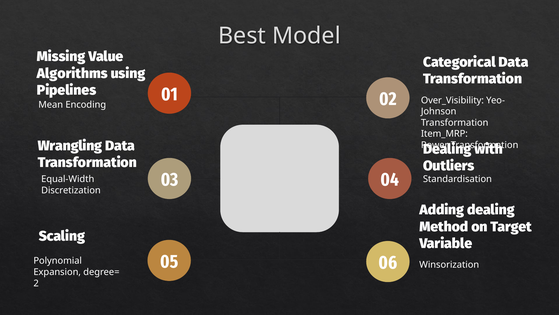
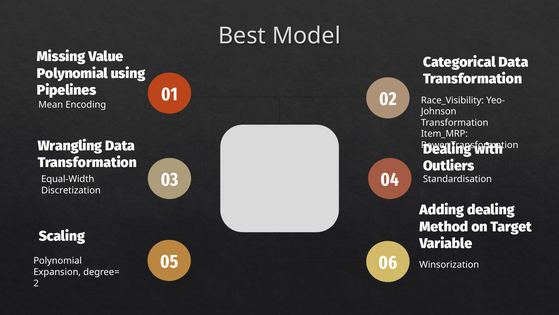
Algorithms at (72, 73): Algorithms -> Polynomial
Over_Visibility: Over_Visibility -> Race_Visibility
